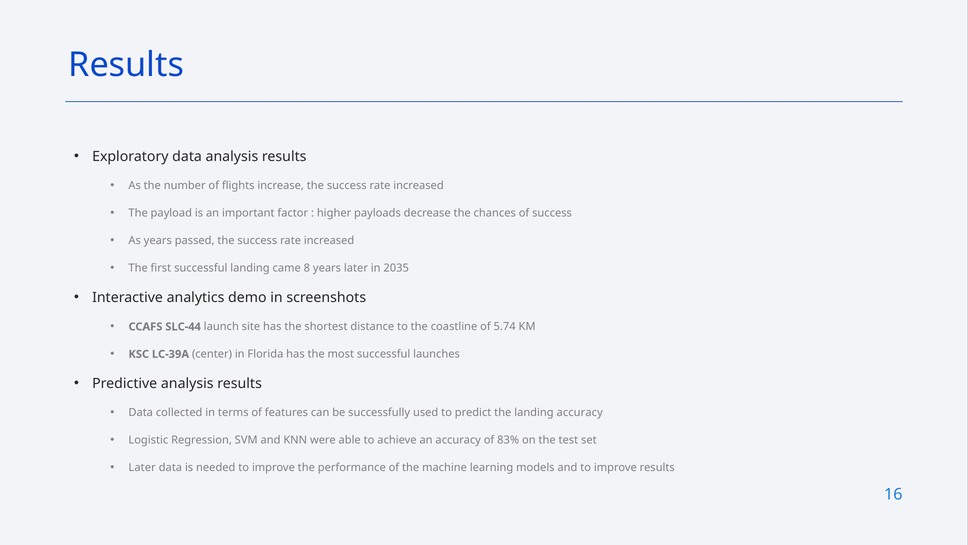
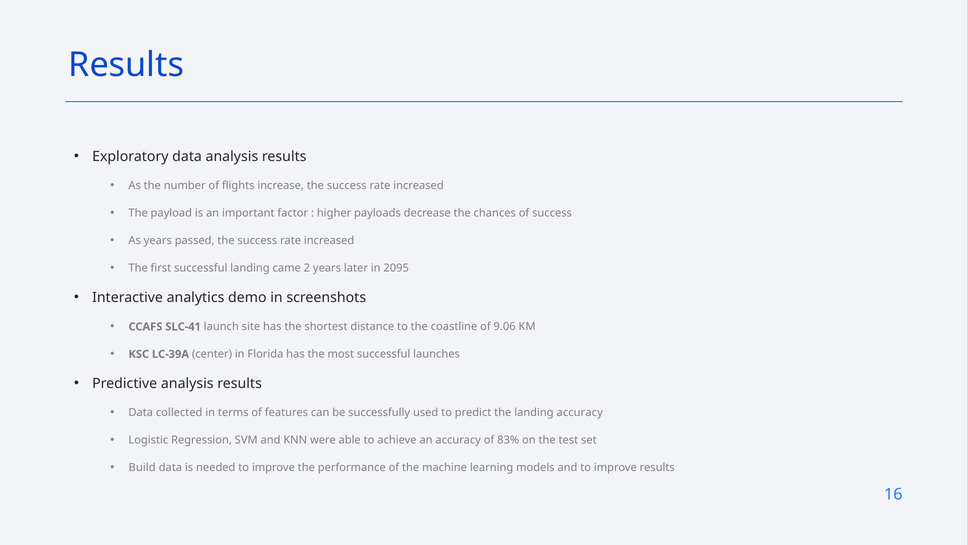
8: 8 -> 2
2035: 2035 -> 2095
SLC-44: SLC-44 -> SLC-41
5.74: 5.74 -> 9.06
Later at (142, 467): Later -> Build
